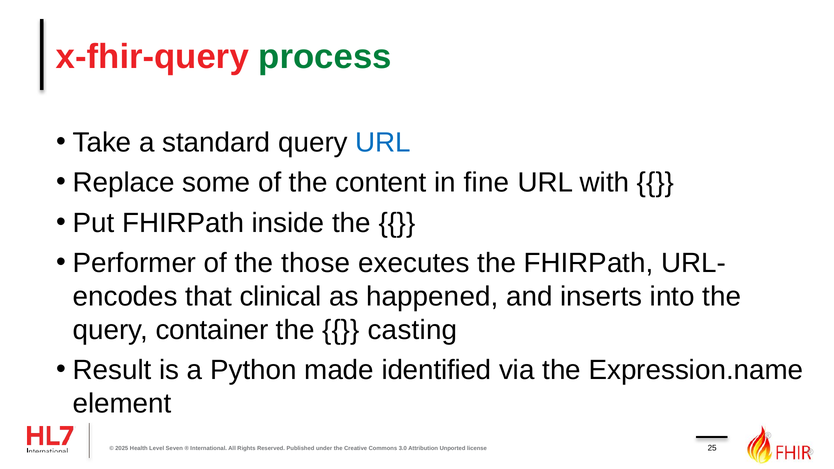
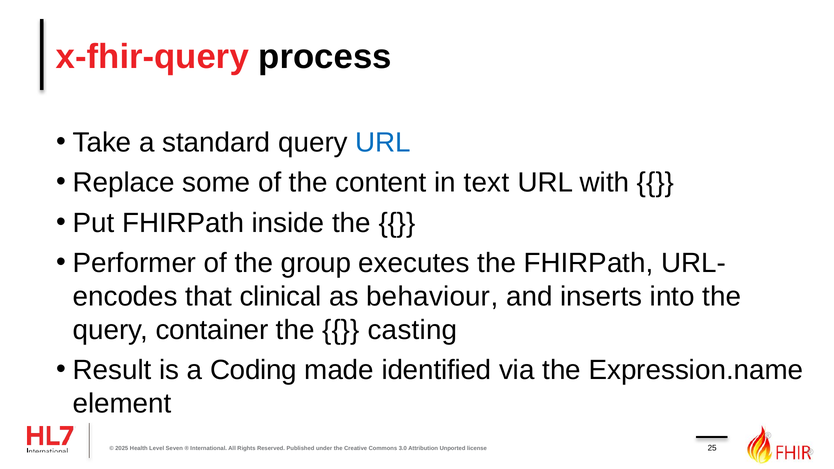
process colour: green -> black
fine: fine -> text
those: those -> group
happened: happened -> behaviour
Python: Python -> Coding
